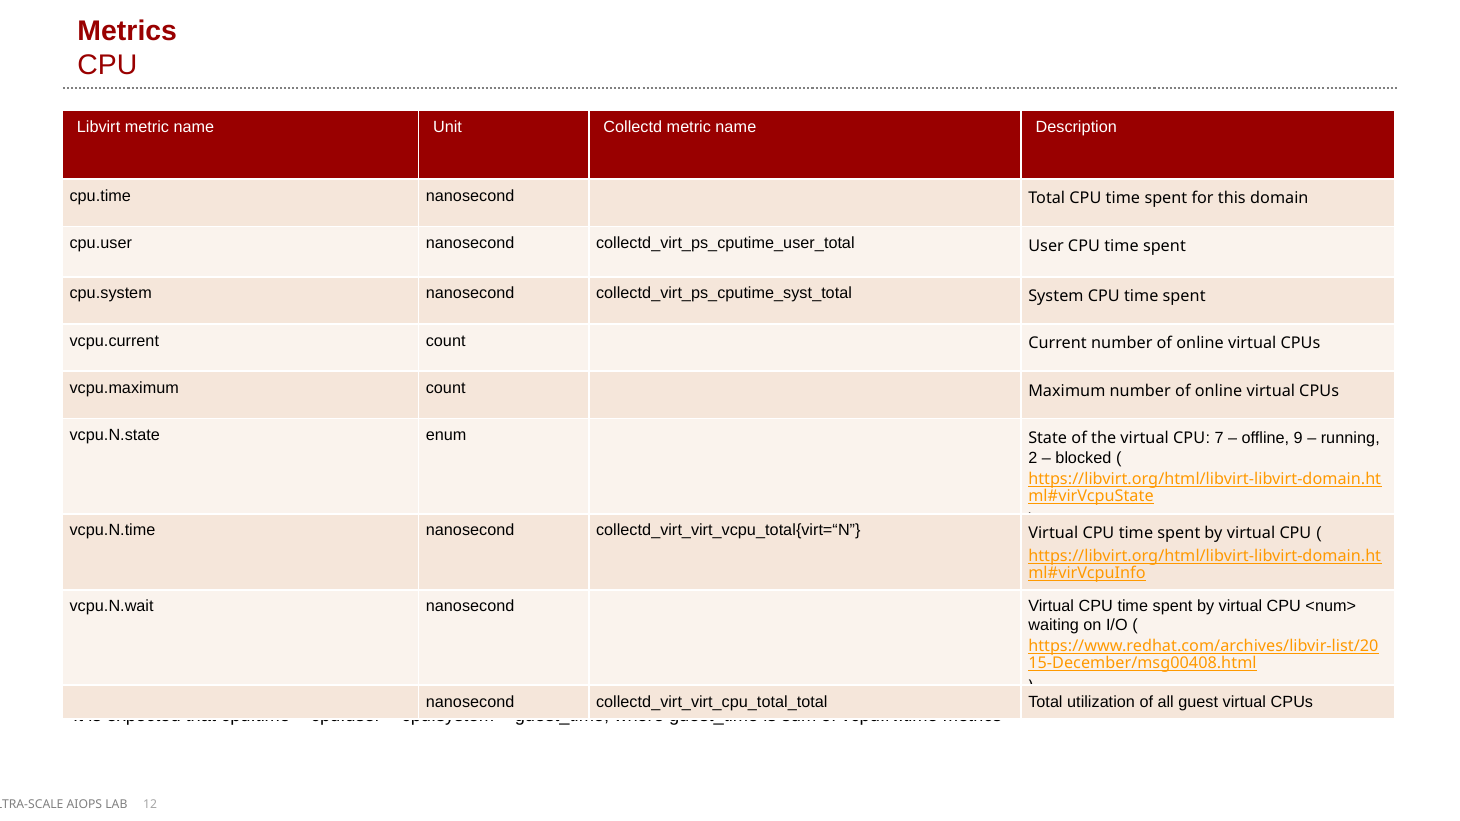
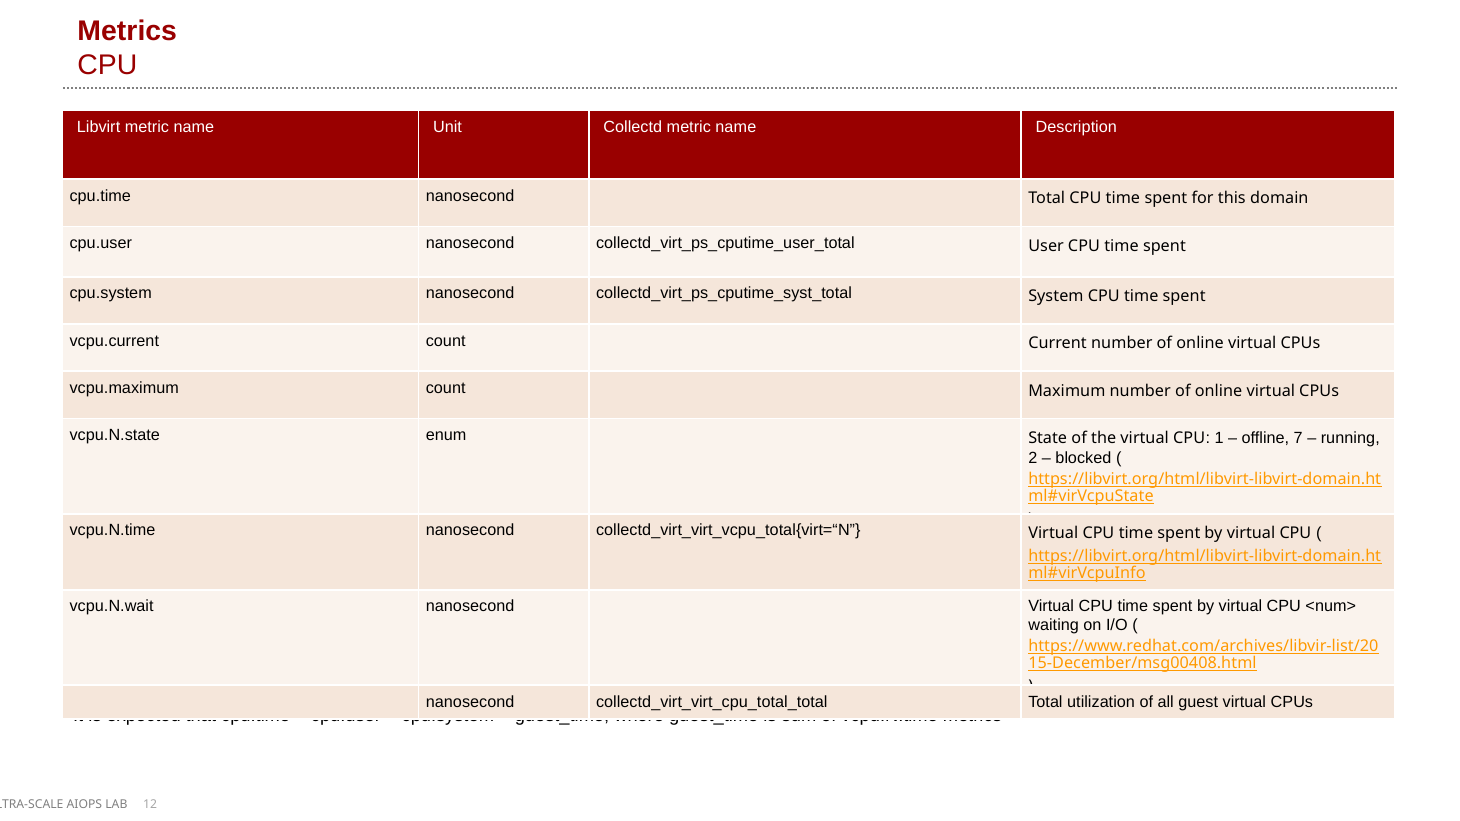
7: 7 -> 1
9: 9 -> 7
